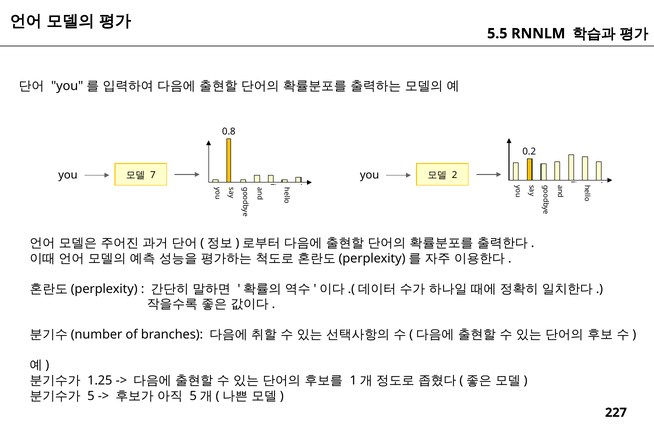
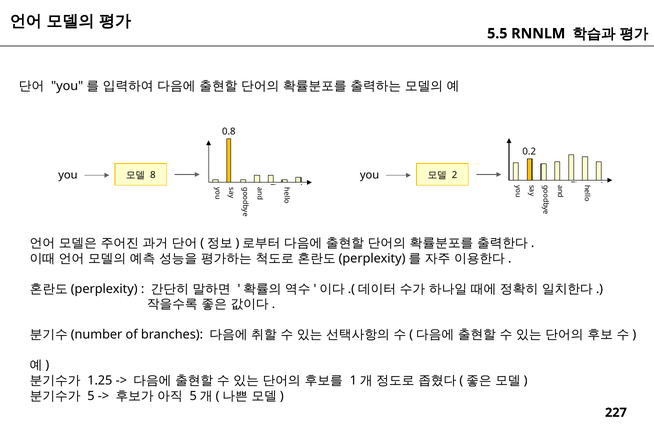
7: 7 -> 8
